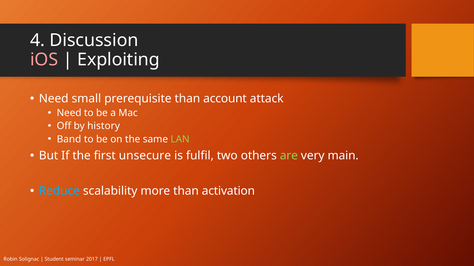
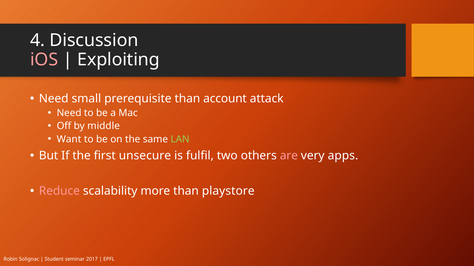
history: history -> middle
Band: Band -> Want
are colour: light green -> pink
main: main -> apps
Reduce colour: light blue -> pink
activation: activation -> playstore
